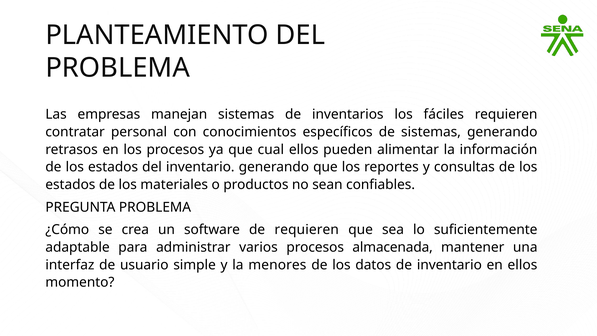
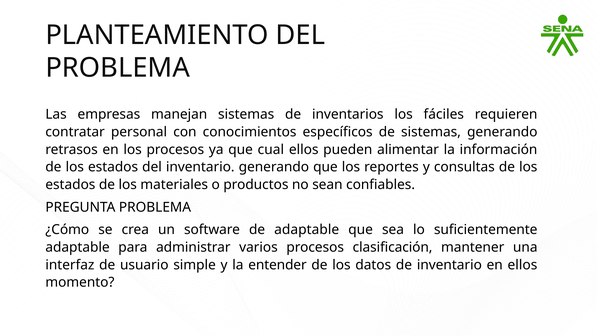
de requieren: requieren -> adaptable
almacenada: almacenada -> clasificación
menores: menores -> entender
